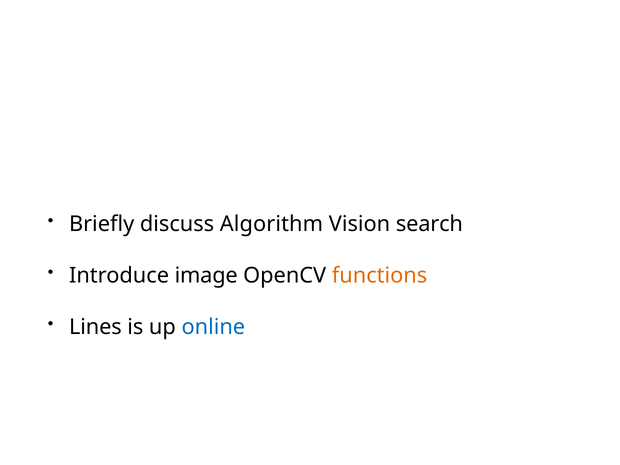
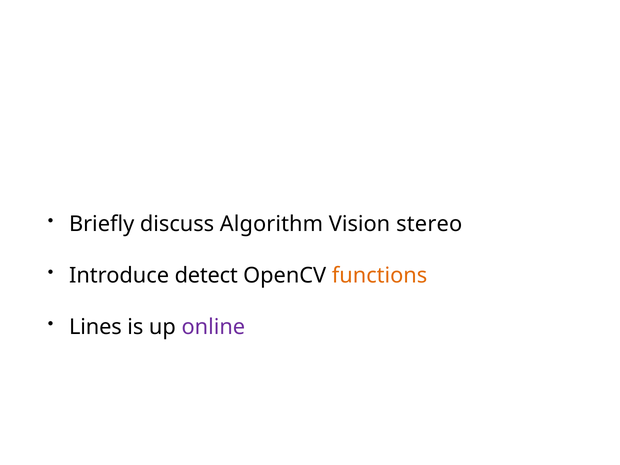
search: search -> stereo
image: image -> detect
online colour: blue -> purple
